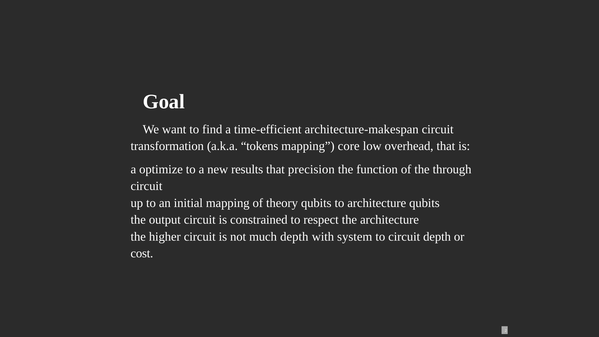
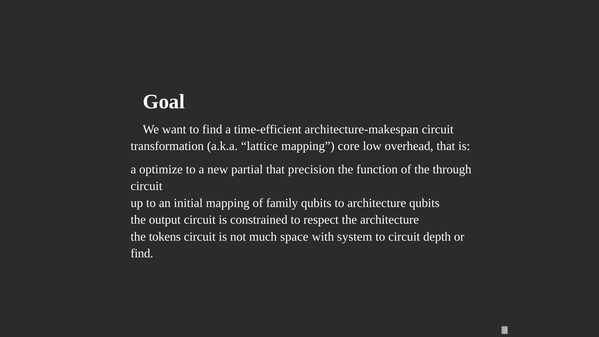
tokens: tokens -> lattice
results: results -> partial
theory: theory -> family
higher: higher -> tokens
much depth: depth -> space
cost at (142, 253): cost -> find
